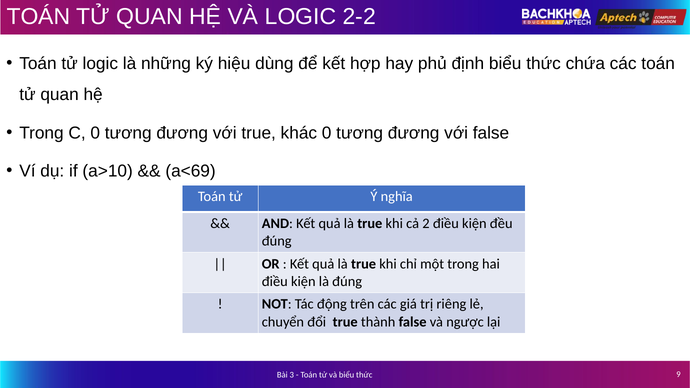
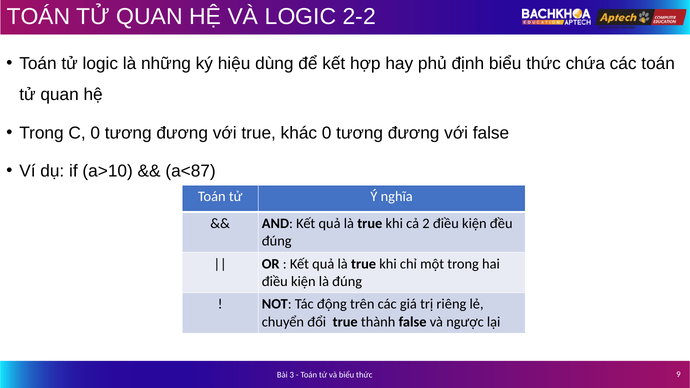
a<69: a<69 -> a<87
